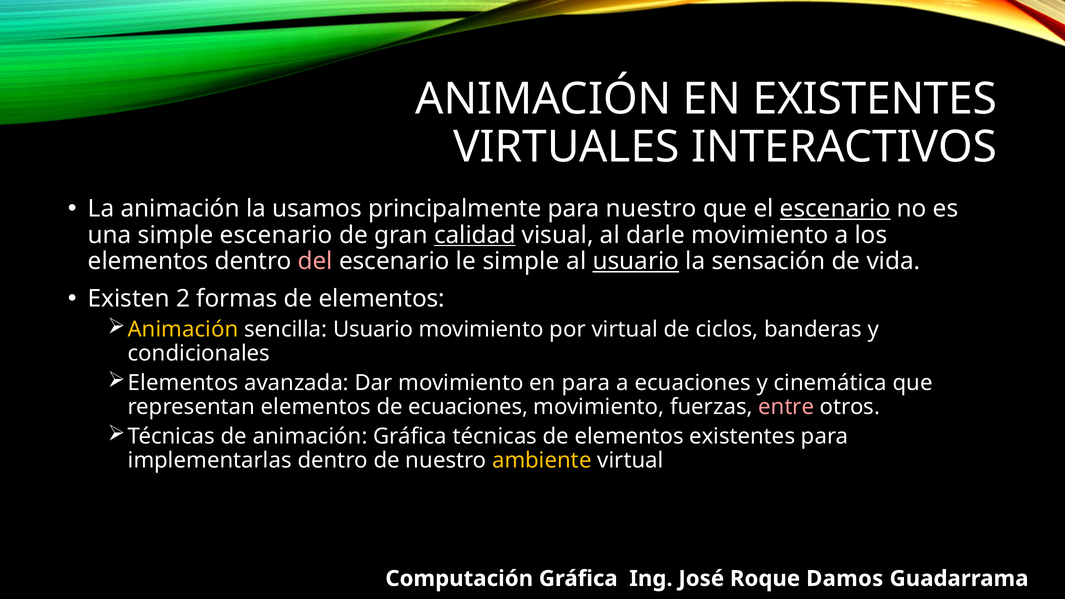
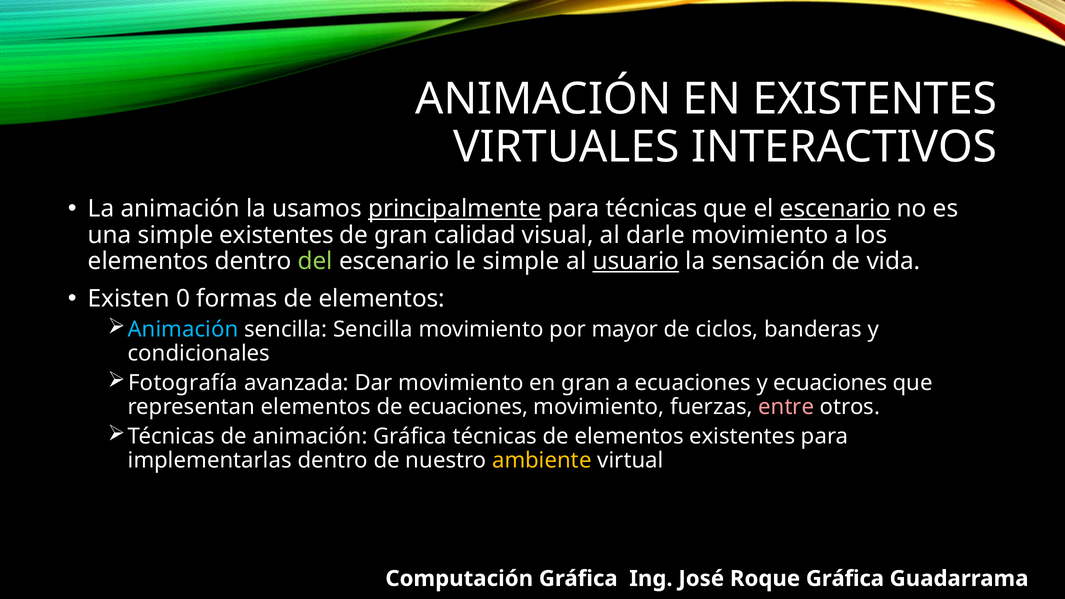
principalmente underline: none -> present
para nuestro: nuestro -> técnicas
simple escenario: escenario -> existentes
calidad underline: present -> none
del colour: pink -> light green
2: 2 -> 0
Animación at (183, 329) colour: yellow -> light blue
sencilla Usuario: Usuario -> Sencilla
por virtual: virtual -> mayor
Elementos at (183, 383): Elementos -> Fotografía
en para: para -> gran
y cinemática: cinemática -> ecuaciones
Roque Damos: Damos -> Gráfica
